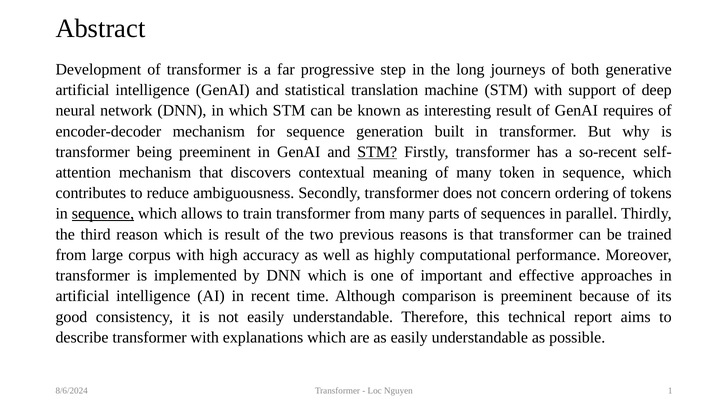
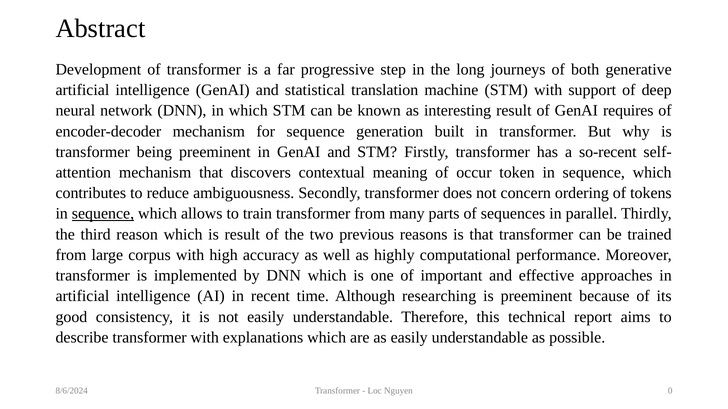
STM at (377, 152) underline: present -> none
of many: many -> occur
comparison: comparison -> researching
1: 1 -> 0
